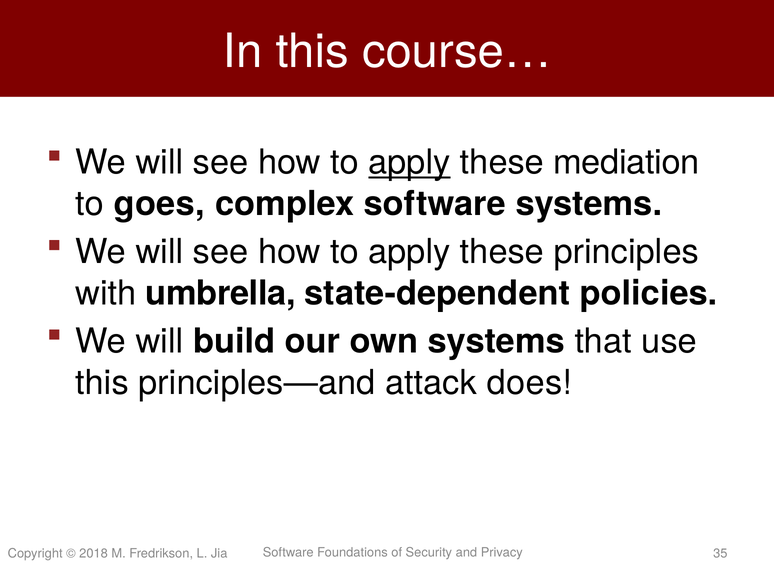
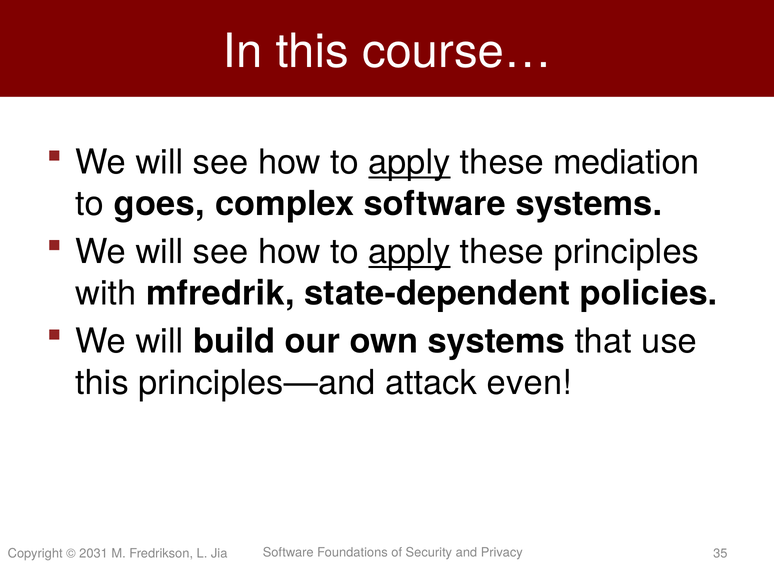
apply at (409, 252) underline: none -> present
umbrella: umbrella -> mfredrik
does: does -> even
2018: 2018 -> 2031
